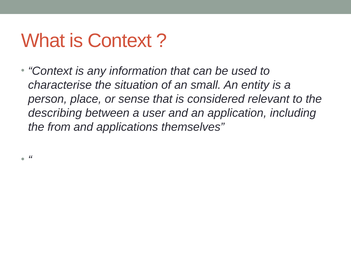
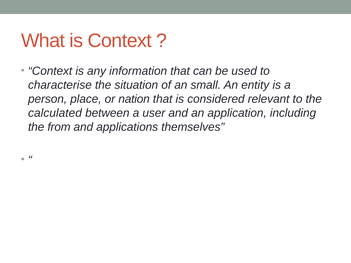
sense: sense -> nation
describing: describing -> calculated
